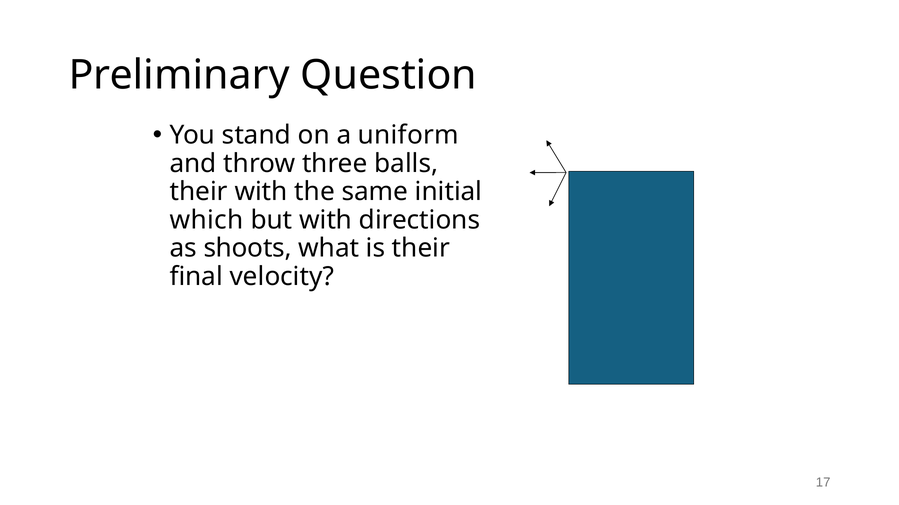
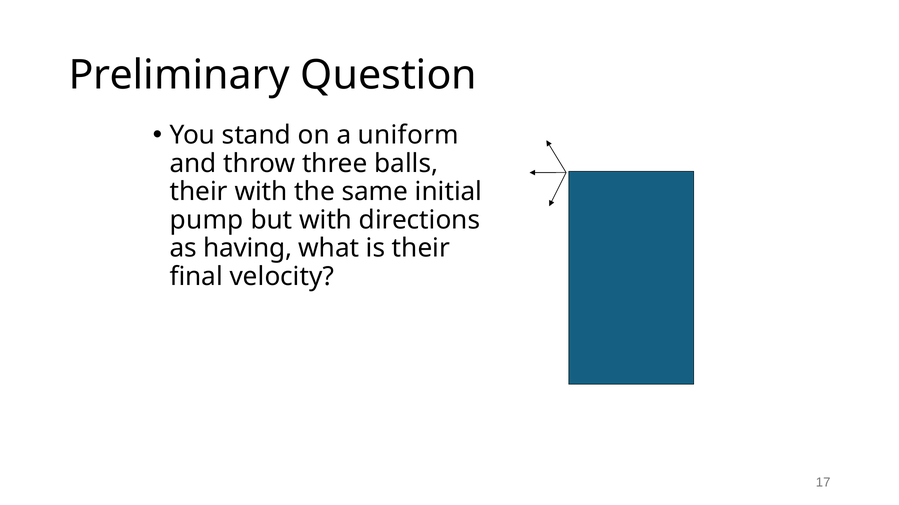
which: which -> pump
shoots: shoots -> having
